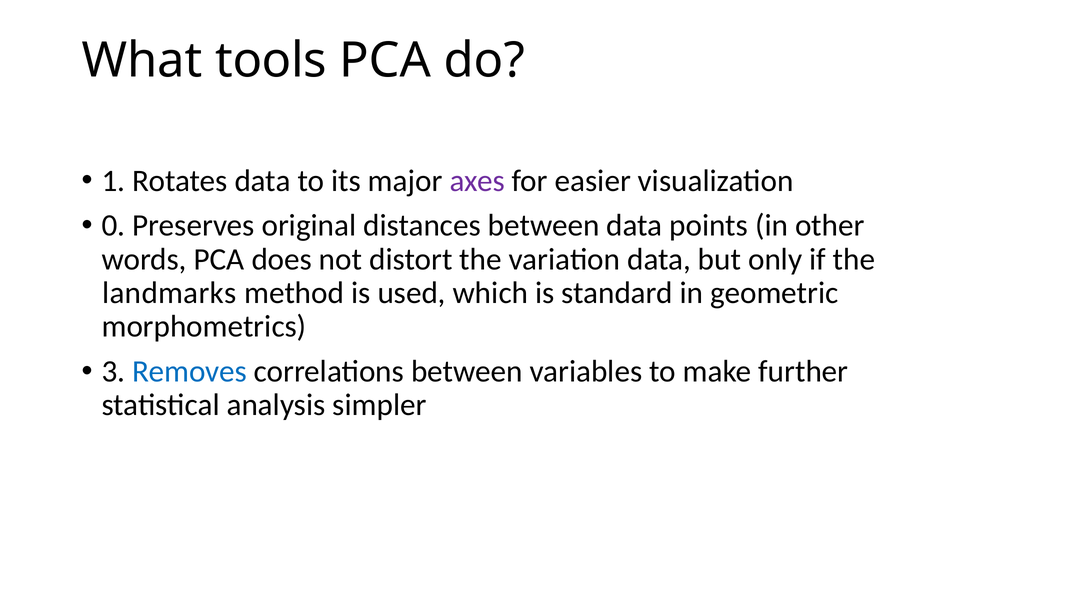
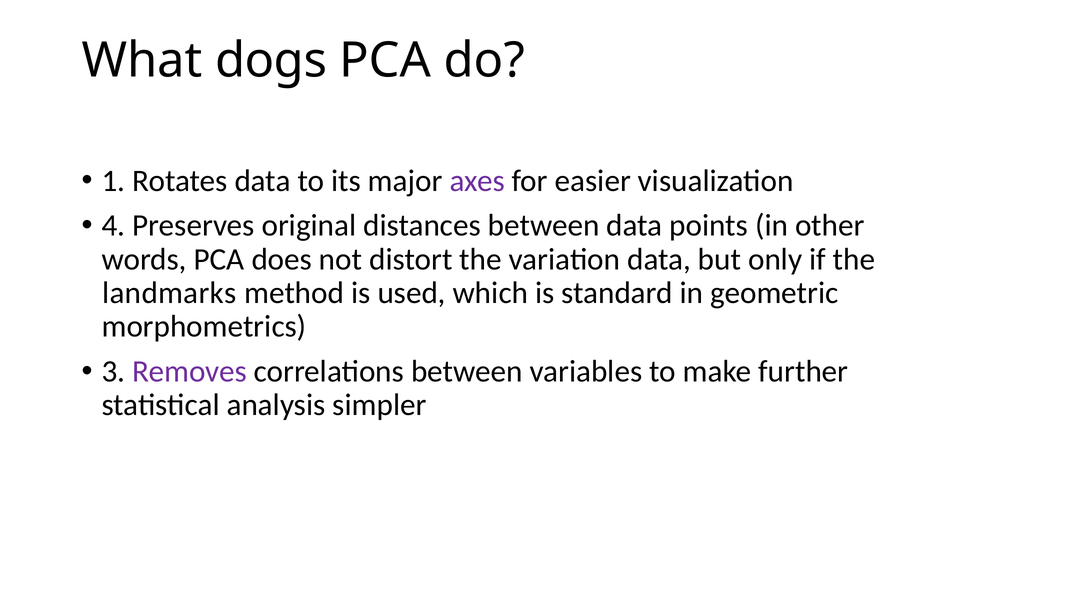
tools: tools -> dogs
0: 0 -> 4
Removes colour: blue -> purple
